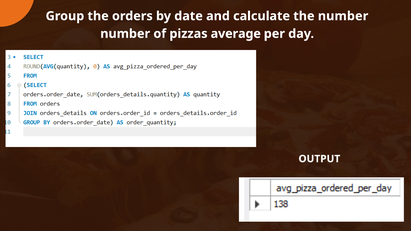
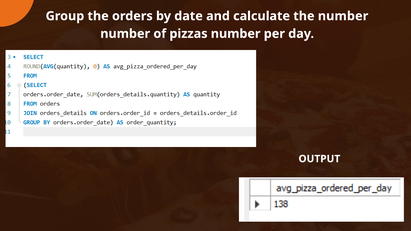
pizzas average: average -> number
